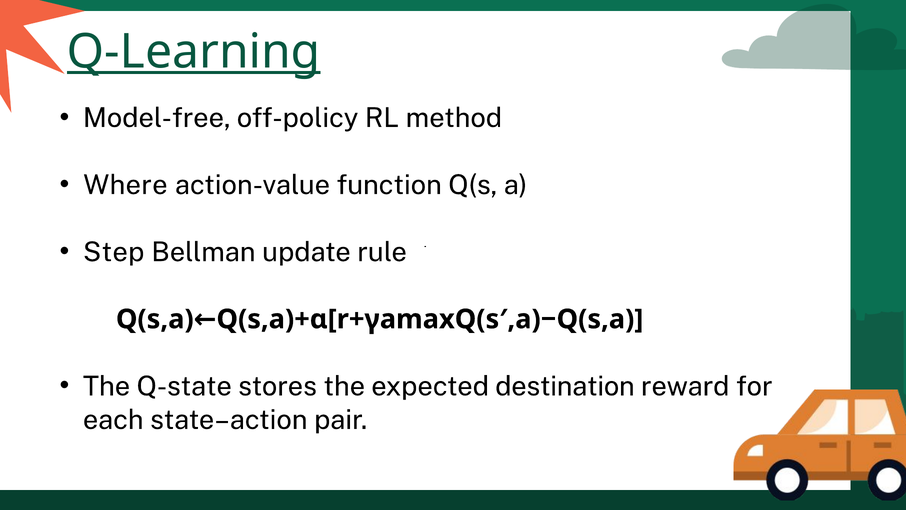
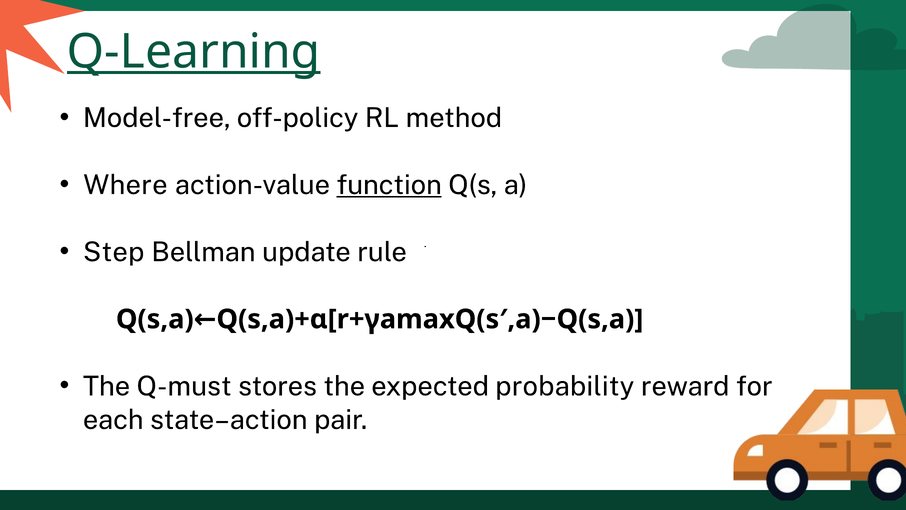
function underline: none -> present
Q-state: Q-state -> Q-must
destination: destination -> probability
